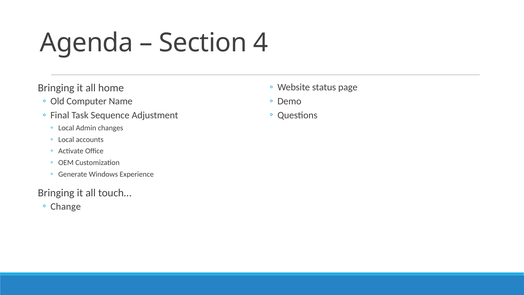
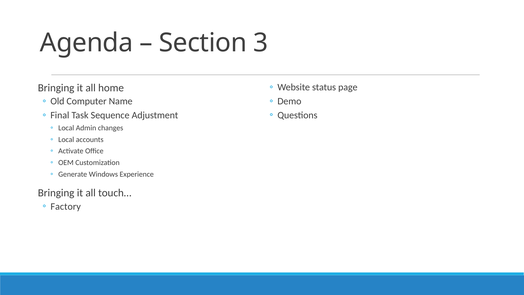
4: 4 -> 3
Change: Change -> Factory
